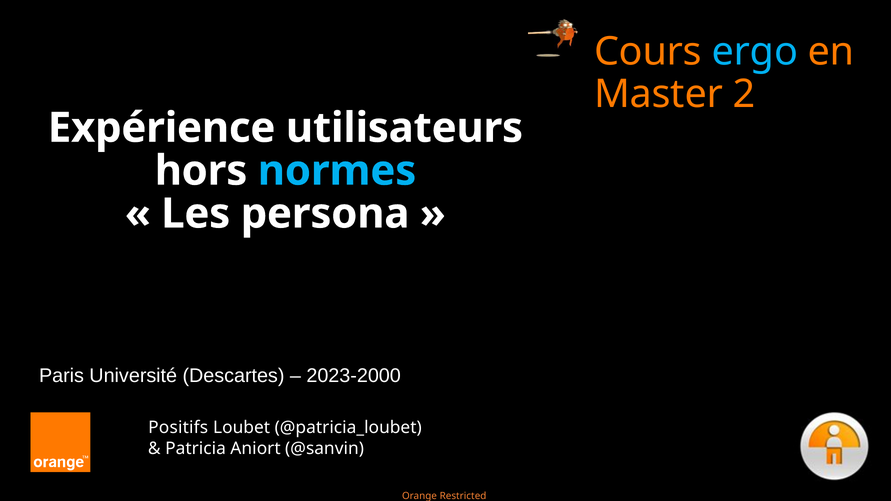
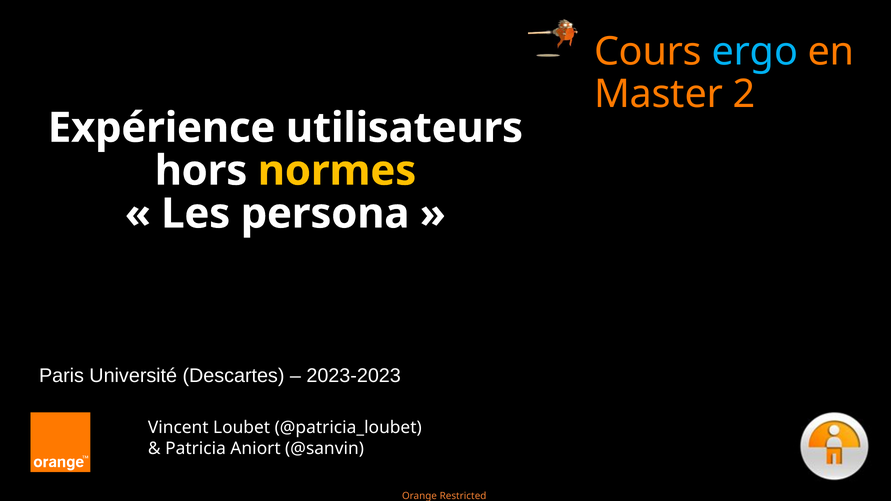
normes colour: light blue -> yellow
2023-2000: 2023-2000 -> 2023-2023
Positifs: Positifs -> Vincent
